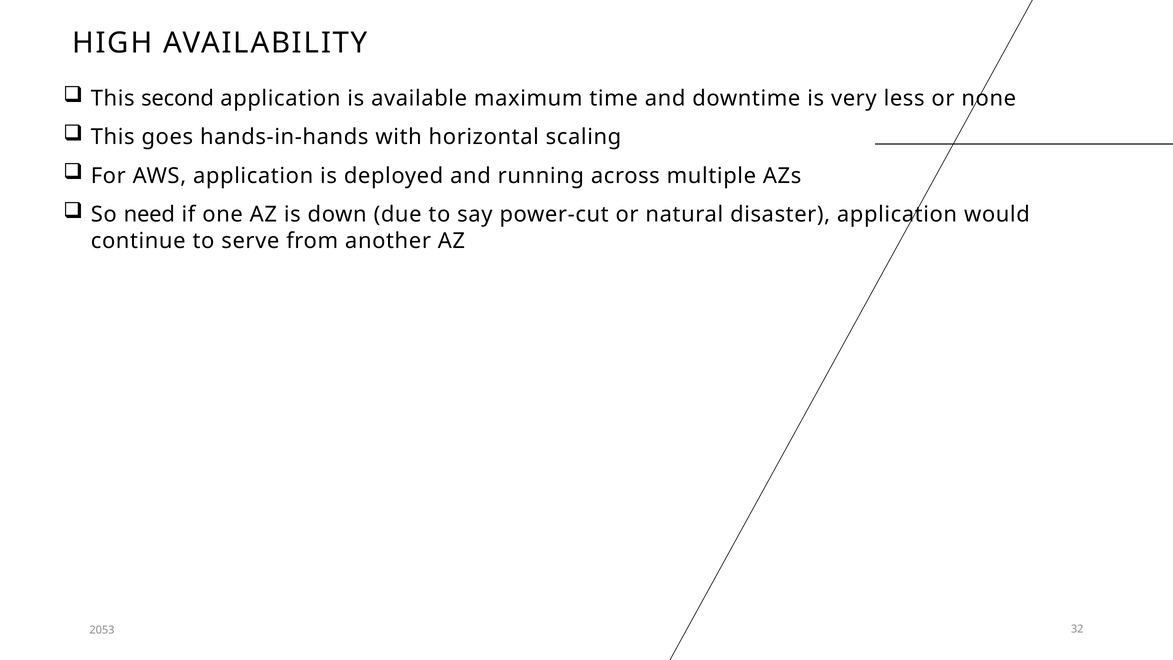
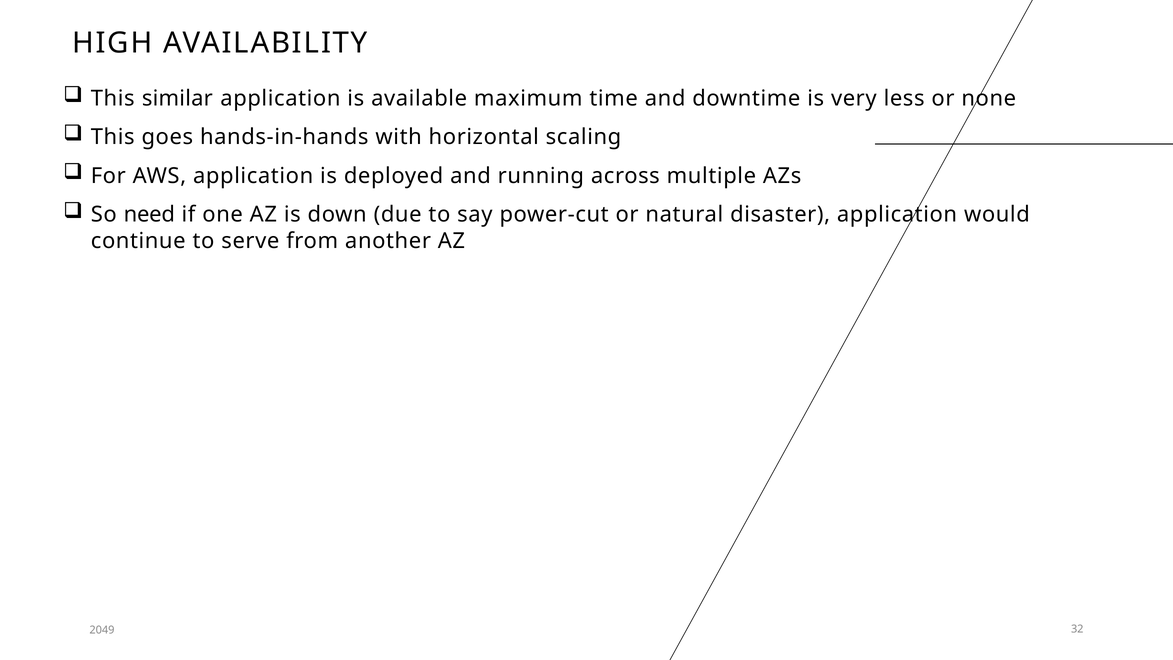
second: second -> similar
2053: 2053 -> 2049
